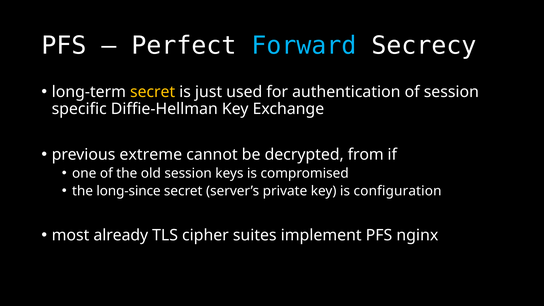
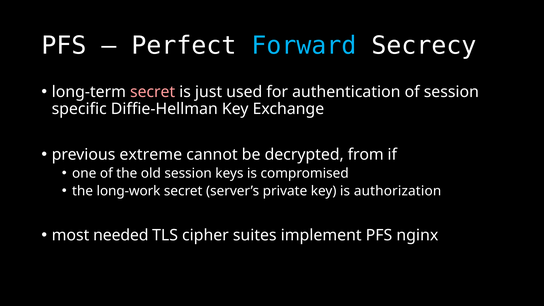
secret at (153, 92) colour: yellow -> pink
long-since: long-since -> long-work
configuration: configuration -> authorization
already: already -> needed
